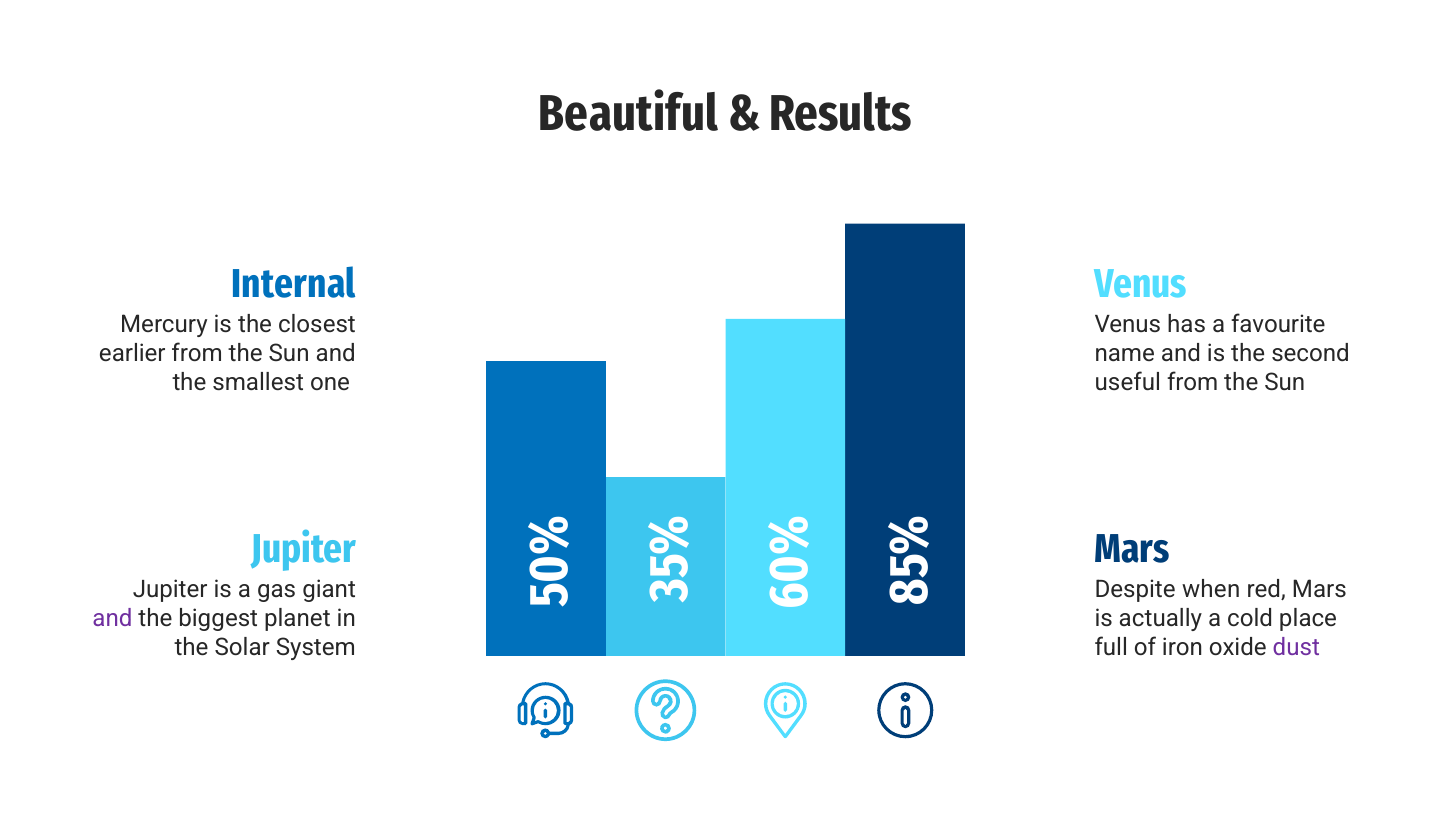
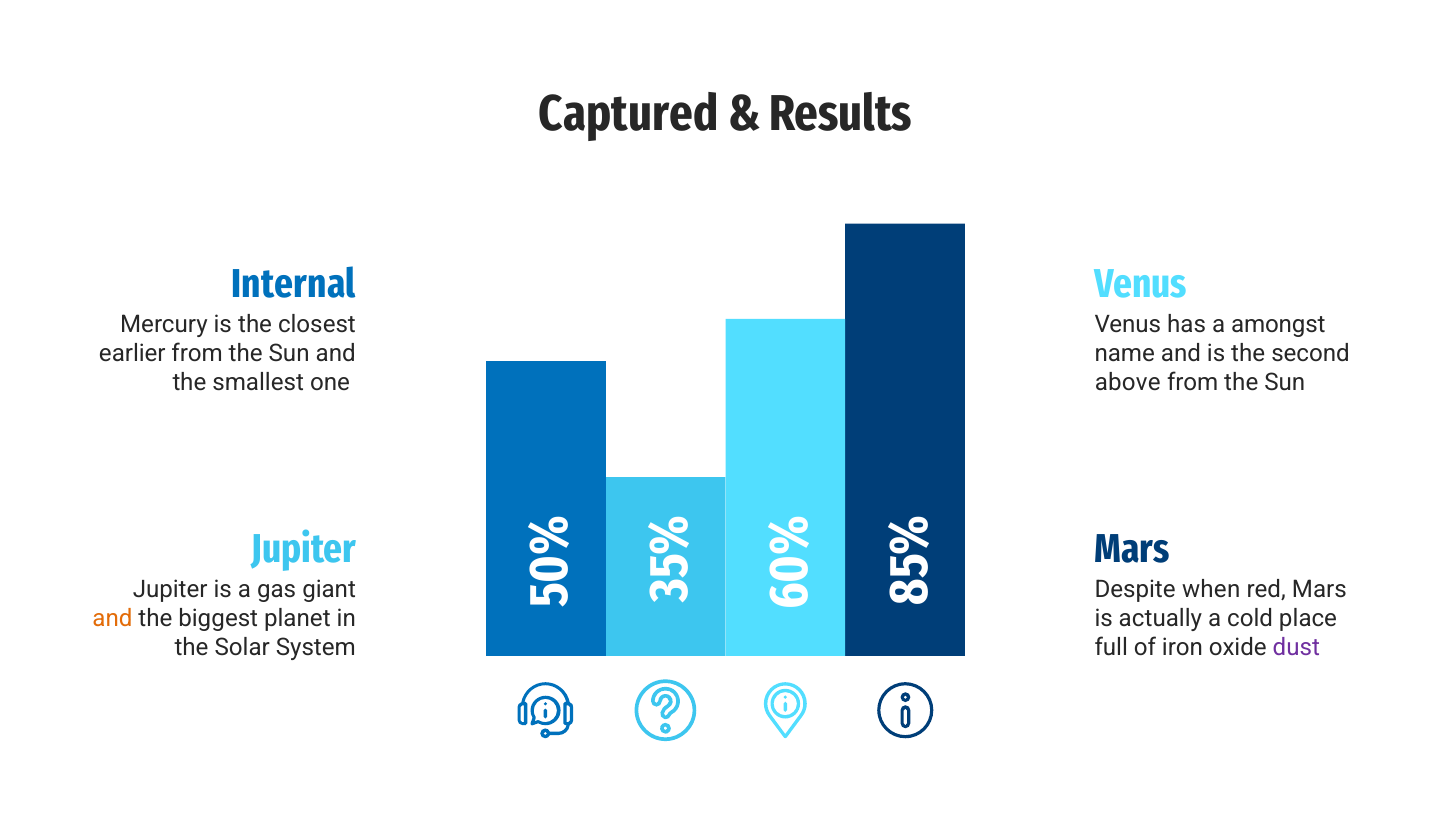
Beautiful: Beautiful -> Captured
favourite: favourite -> amongst
useful: useful -> above
and at (112, 619) colour: purple -> orange
